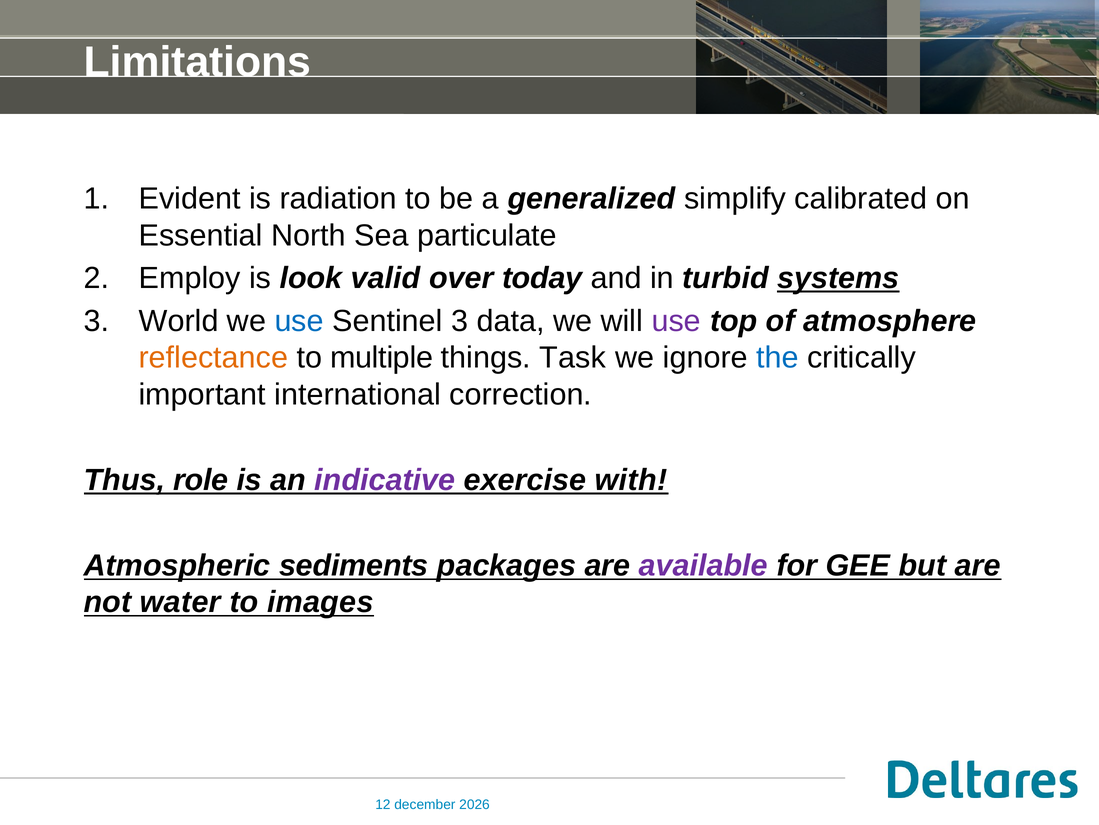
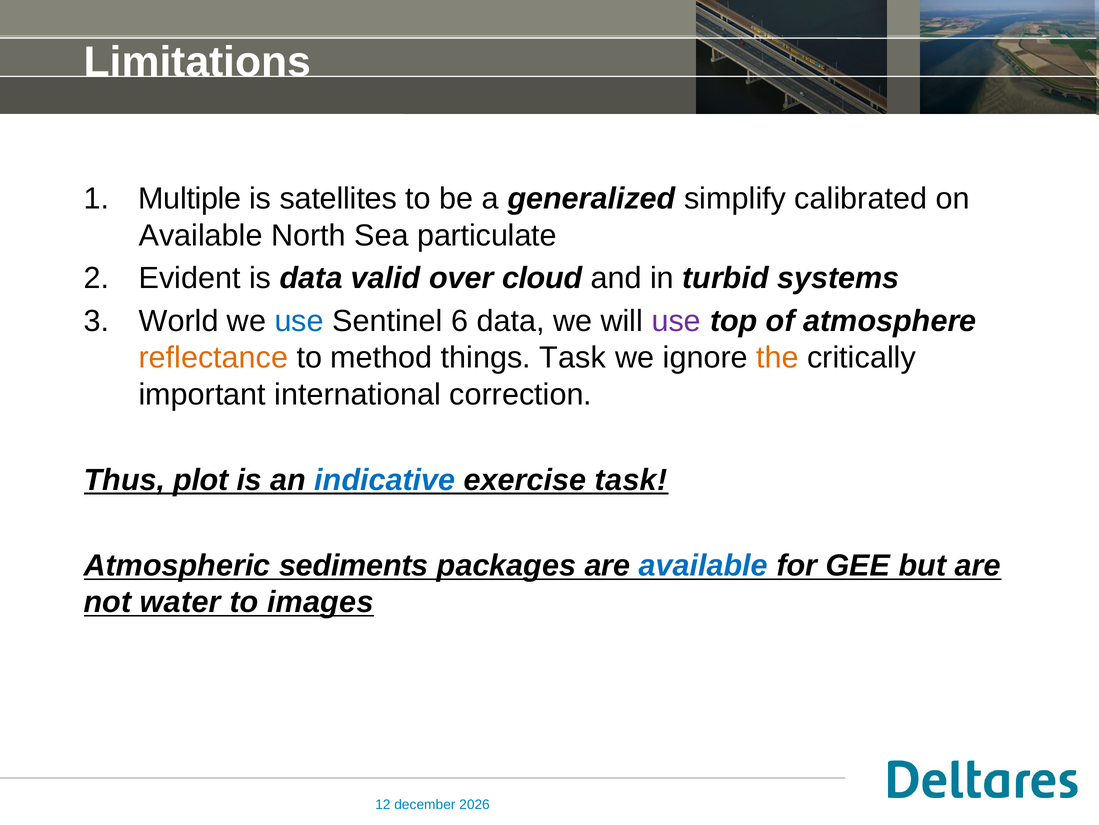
Evident: Evident -> Multiple
radiation: radiation -> satellites
Essential at (201, 235): Essential -> Available
Employ: Employ -> Evident
is look: look -> data
today: today -> cloud
systems underline: present -> none
Sentinel 3: 3 -> 6
multiple: multiple -> method
the colour: blue -> orange
role: role -> plot
indicative colour: purple -> blue
exercise with: with -> task
available at (703, 565) colour: purple -> blue
